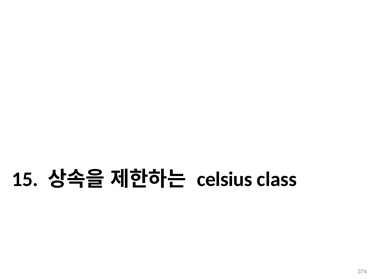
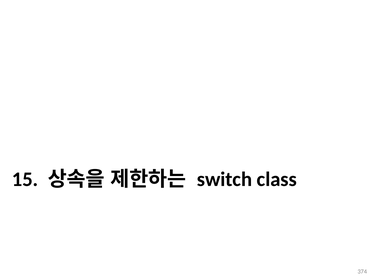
celsius: celsius -> switch
